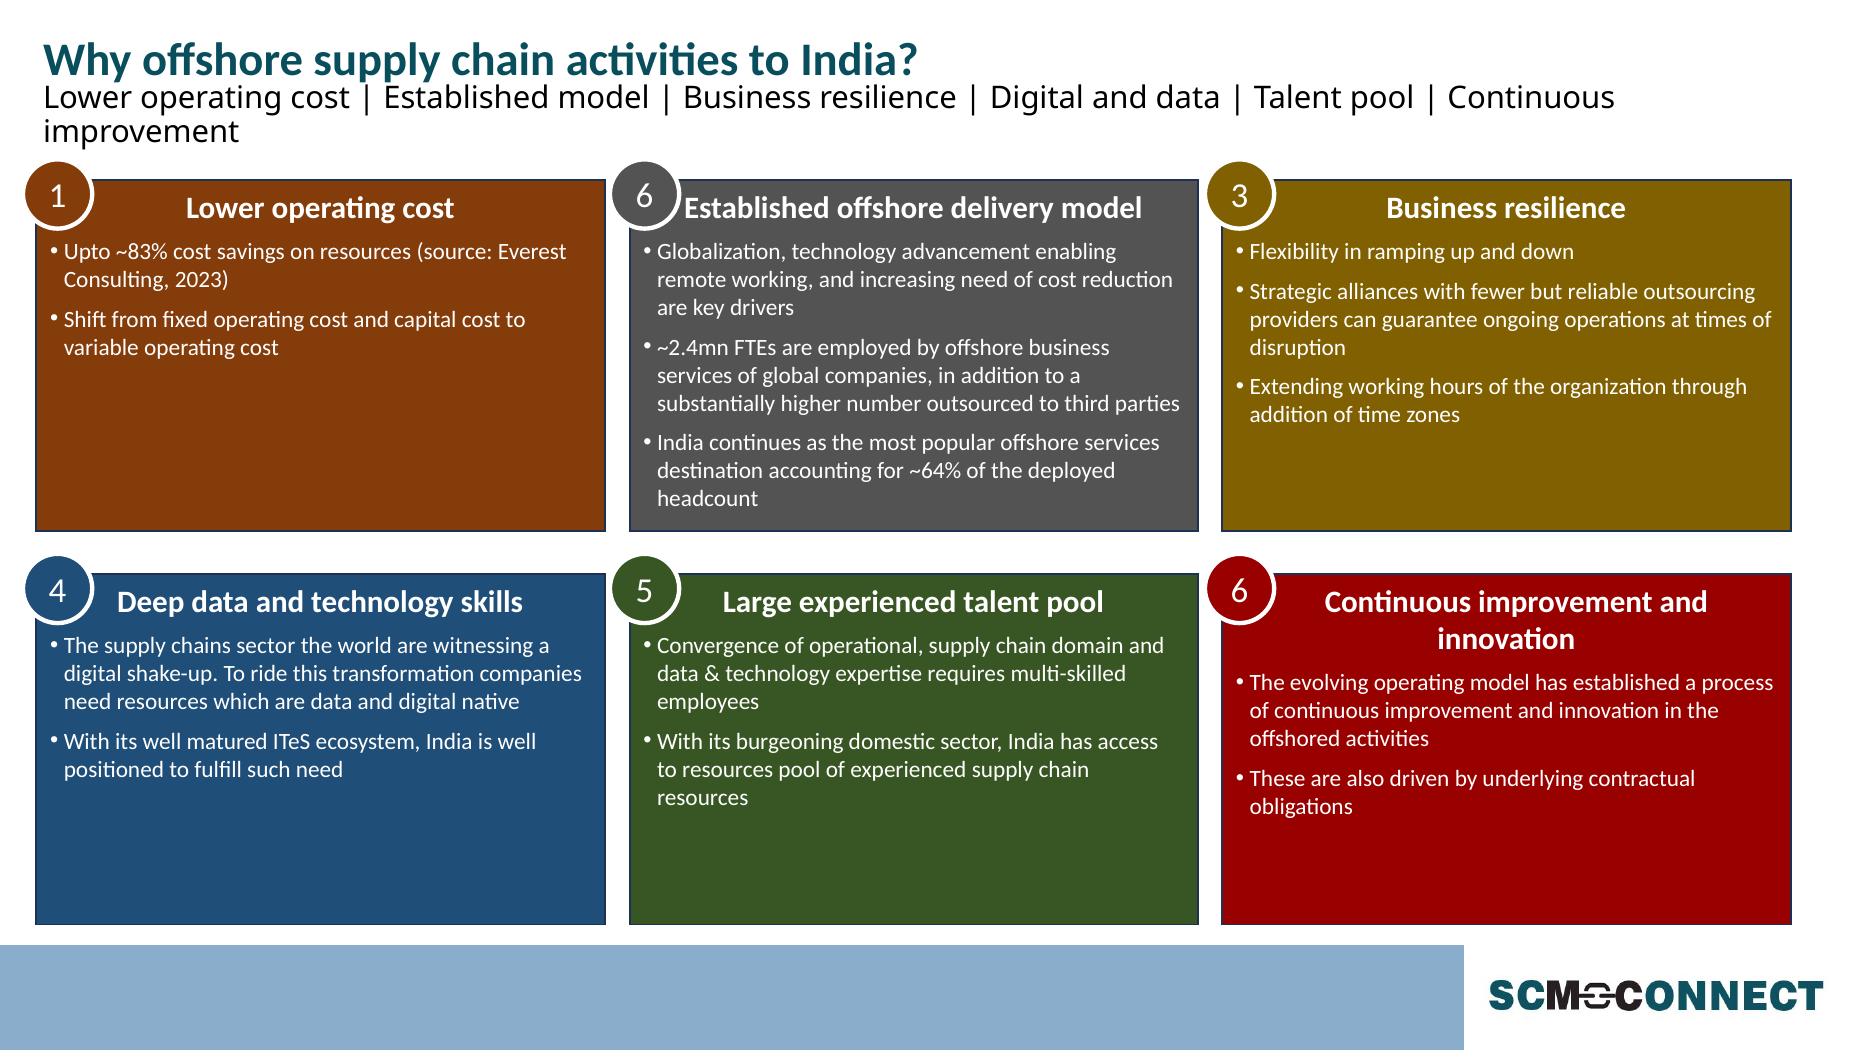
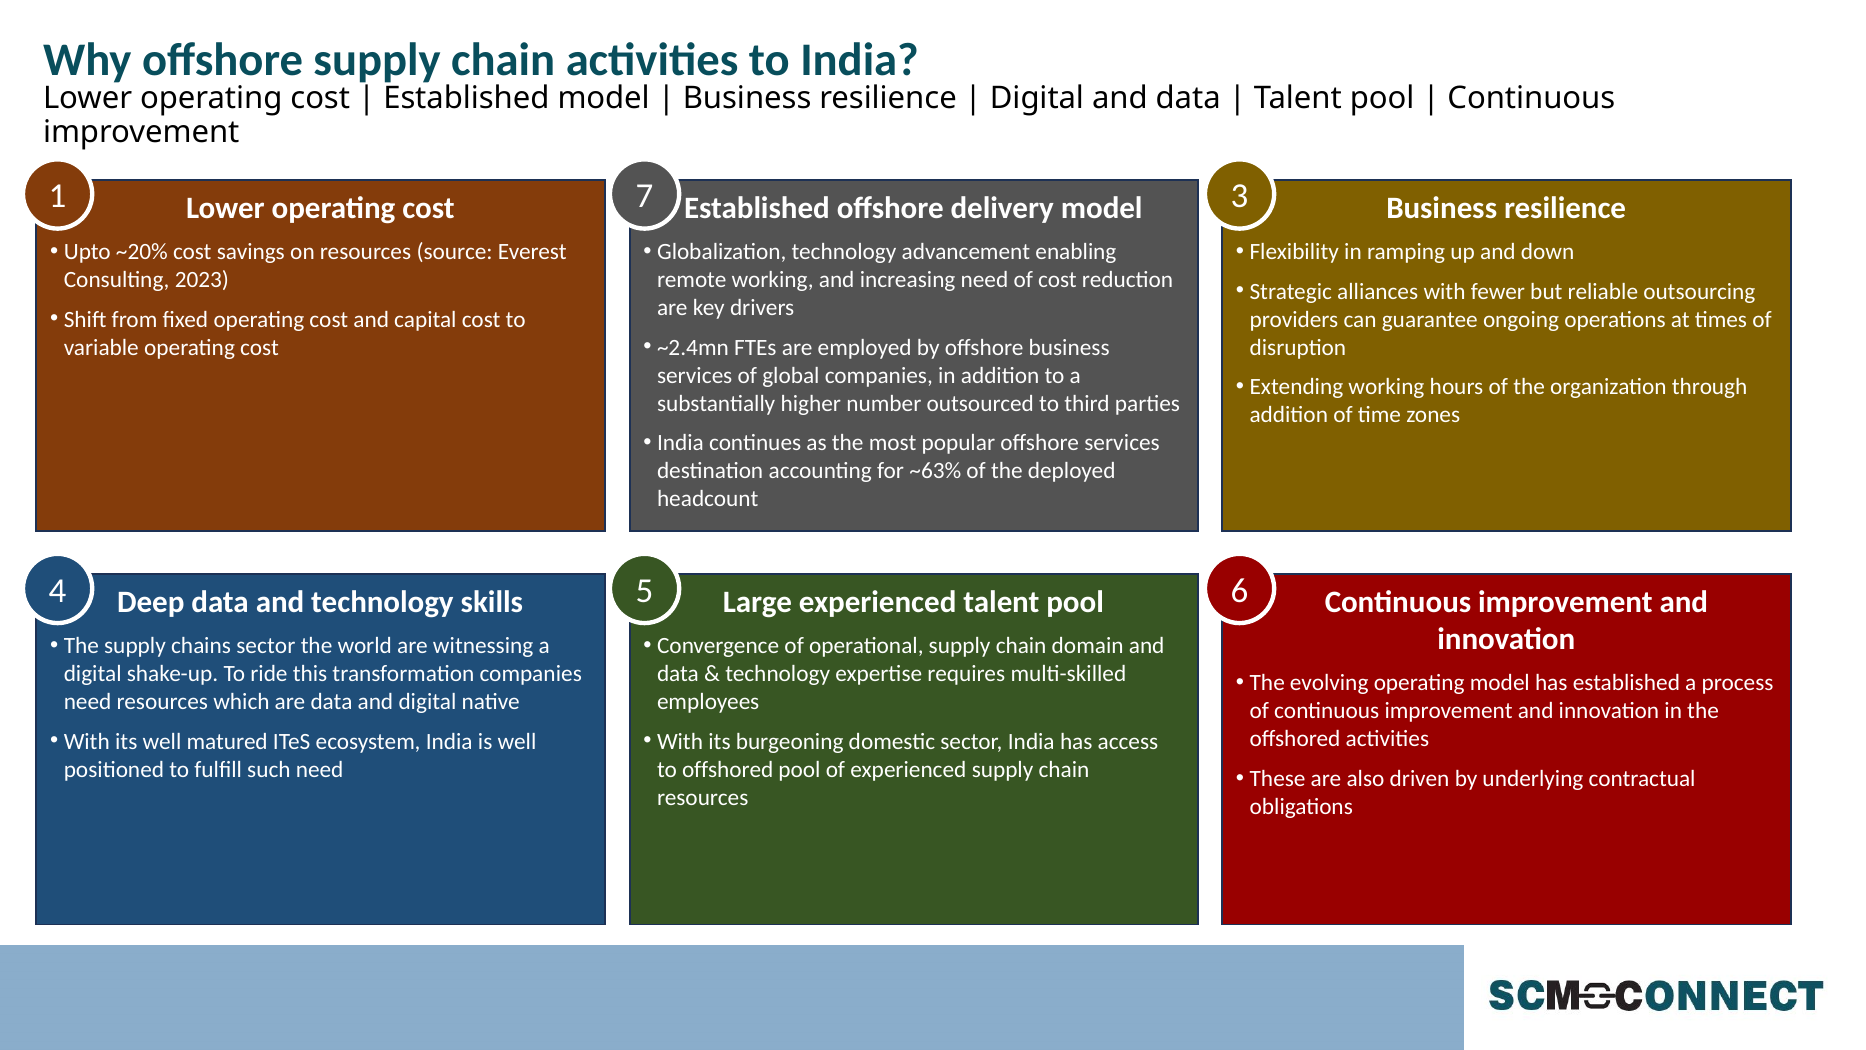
1 6: 6 -> 7
~83%: ~83% -> ~20%
~64%: ~64% -> ~63%
to resources: resources -> offshored
